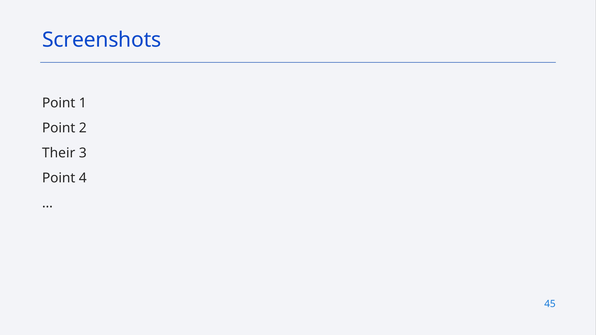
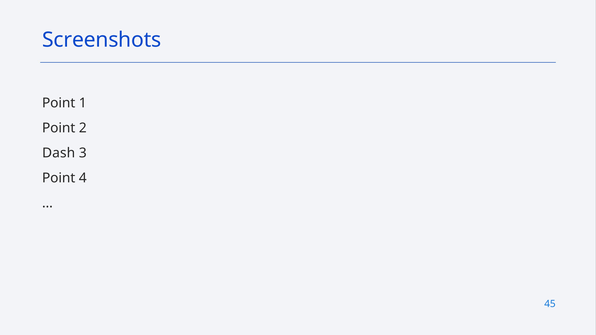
Their: Their -> Dash
